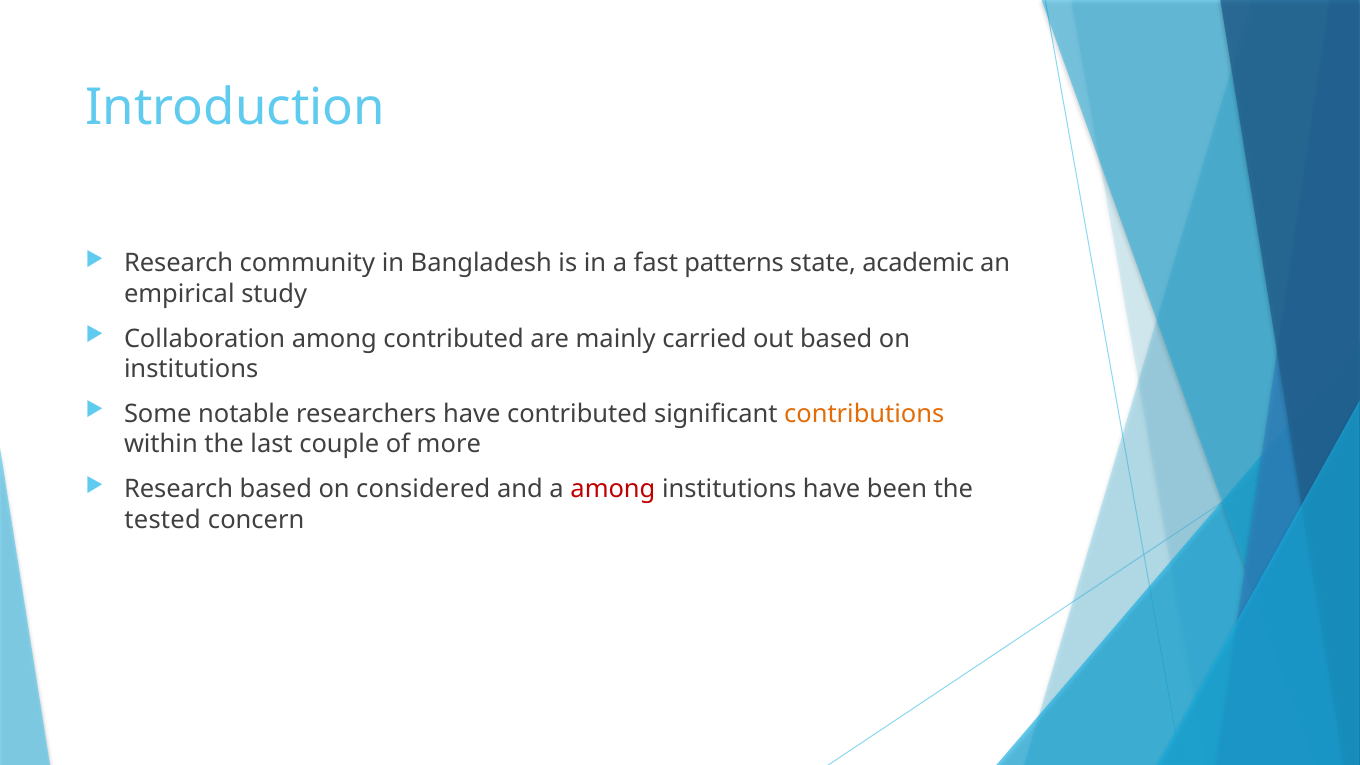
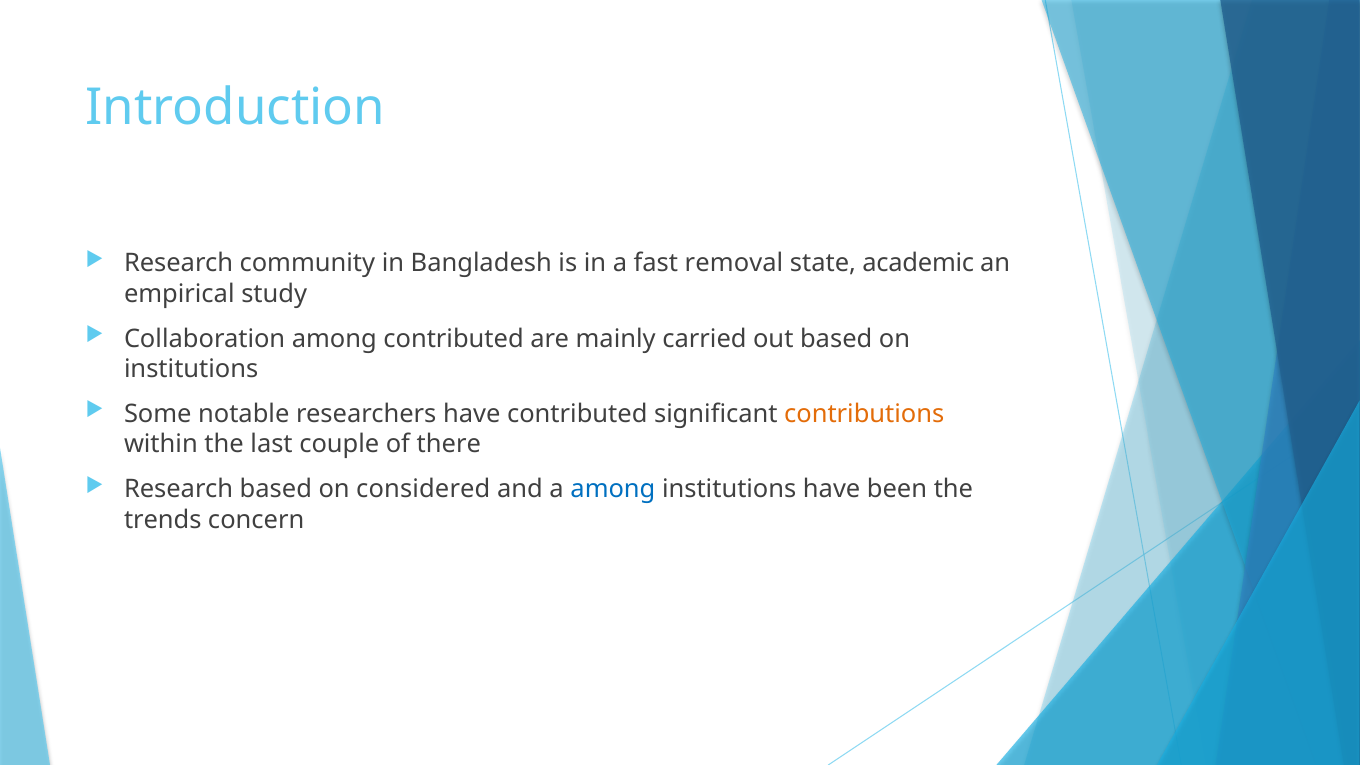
patterns: patterns -> removal
more: more -> there
among at (613, 489) colour: red -> blue
tested: tested -> trends
